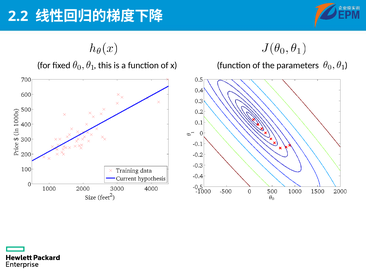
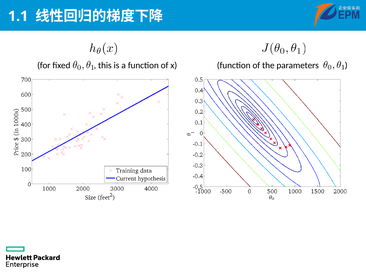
2.2: 2.2 -> 1.1
